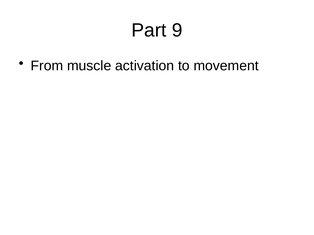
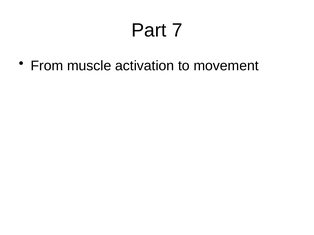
9: 9 -> 7
